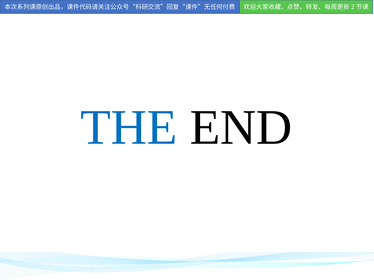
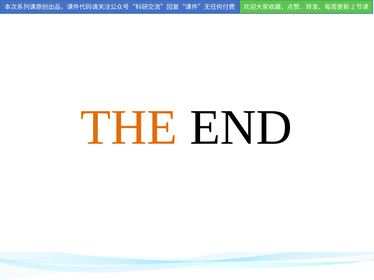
THE colour: blue -> orange
